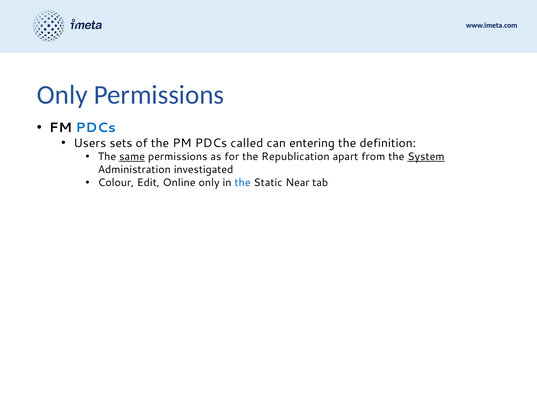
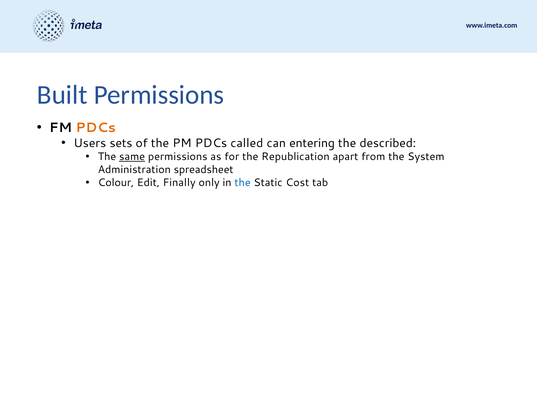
Only at (62, 95): Only -> Built
PDCs at (96, 128) colour: blue -> orange
definition: definition -> described
System underline: present -> none
investigated: investigated -> spreadsheet
Online: Online -> Finally
Near: Near -> Cost
